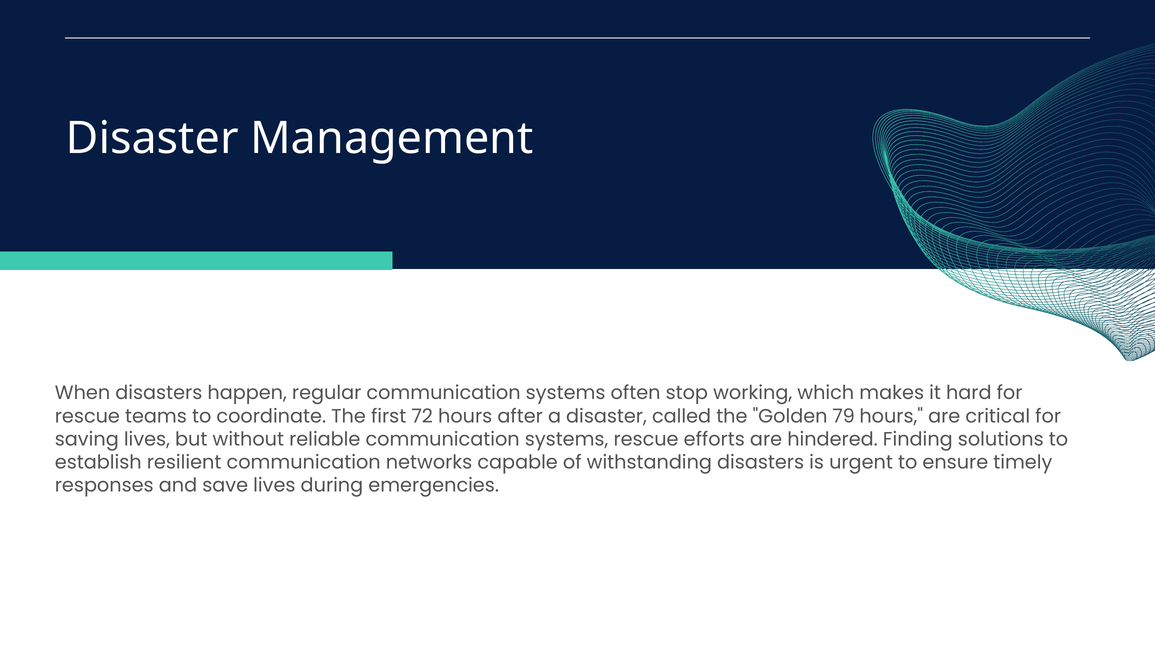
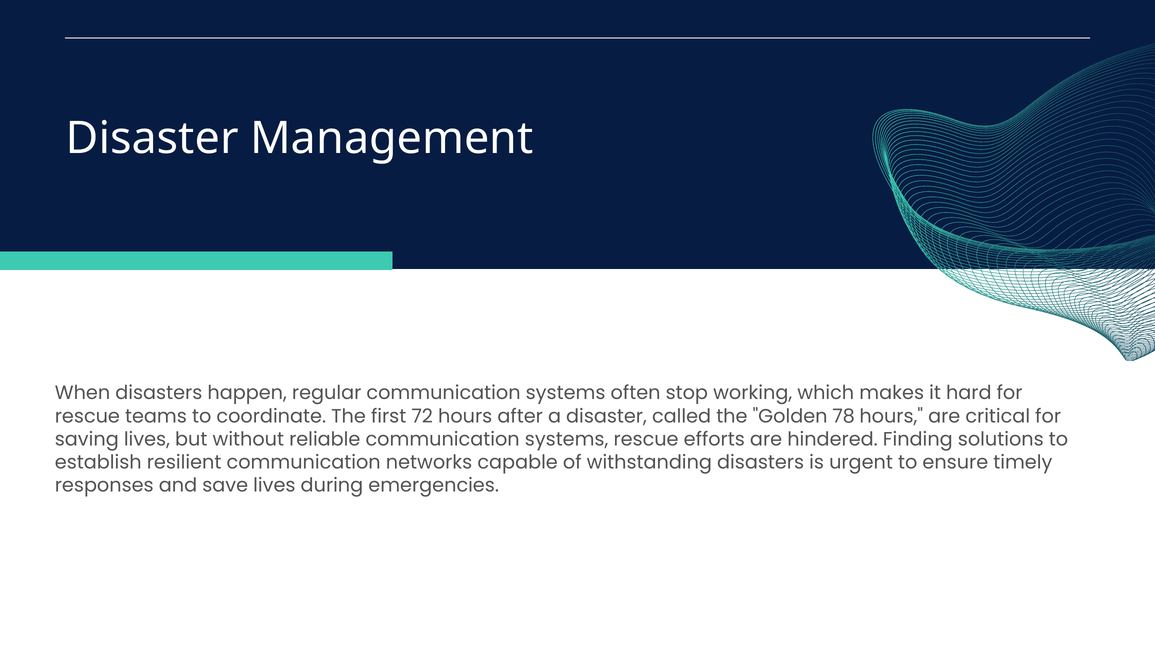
79: 79 -> 78
